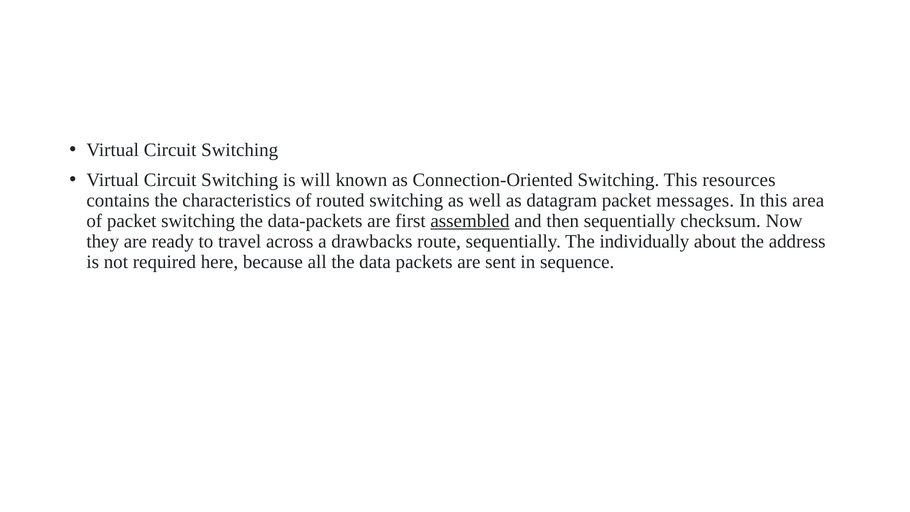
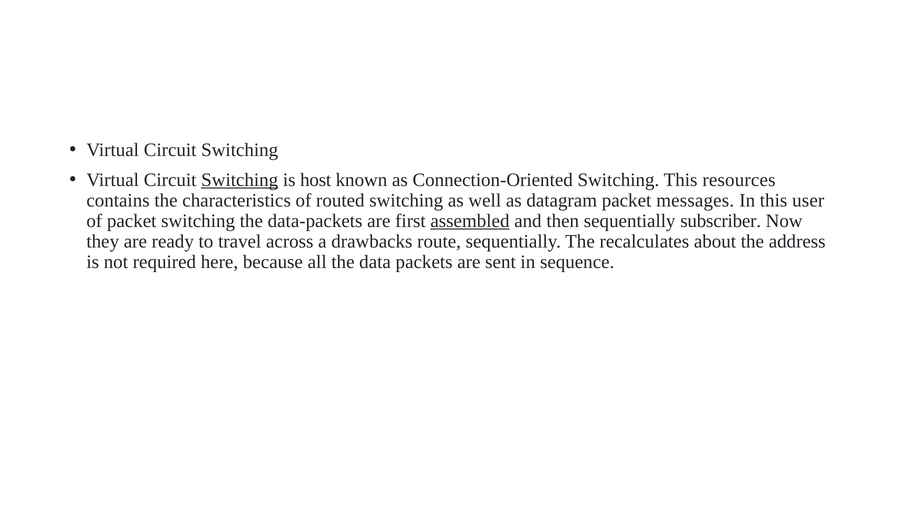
Switching at (240, 180) underline: none -> present
will: will -> host
area: area -> user
checksum: checksum -> subscriber
individually: individually -> recalculates
